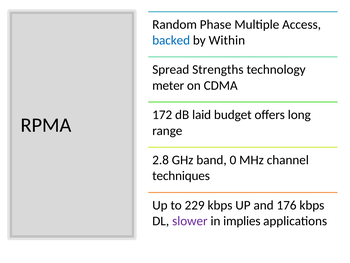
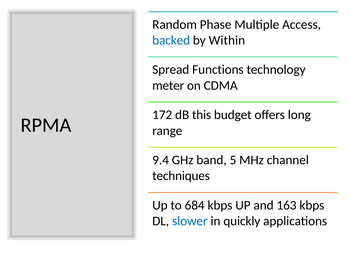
Strengths: Strengths -> Functions
laid: laid -> this
2.8: 2.8 -> 9.4
0: 0 -> 5
229: 229 -> 684
176: 176 -> 163
slower colour: purple -> blue
implies: implies -> quickly
